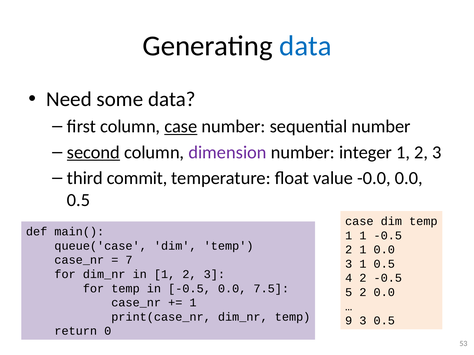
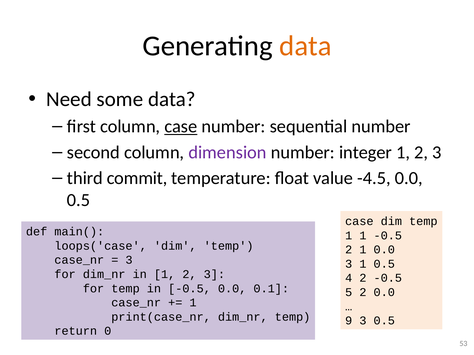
data at (305, 46) colour: blue -> orange
second underline: present -> none
-0.0: -0.0 -> -4.5
queue('case: queue('case -> loops('case
7 at (129, 260): 7 -> 3
7.5: 7.5 -> 0.1
